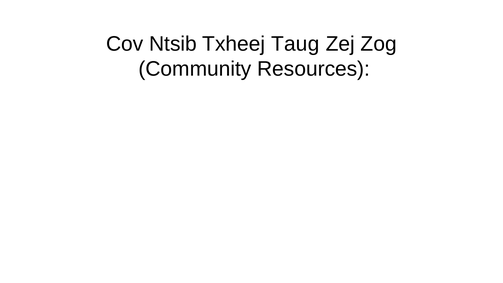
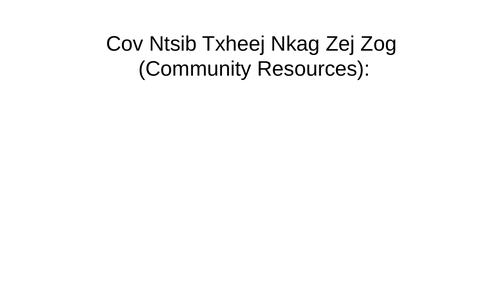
Taug: Taug -> Nkag
